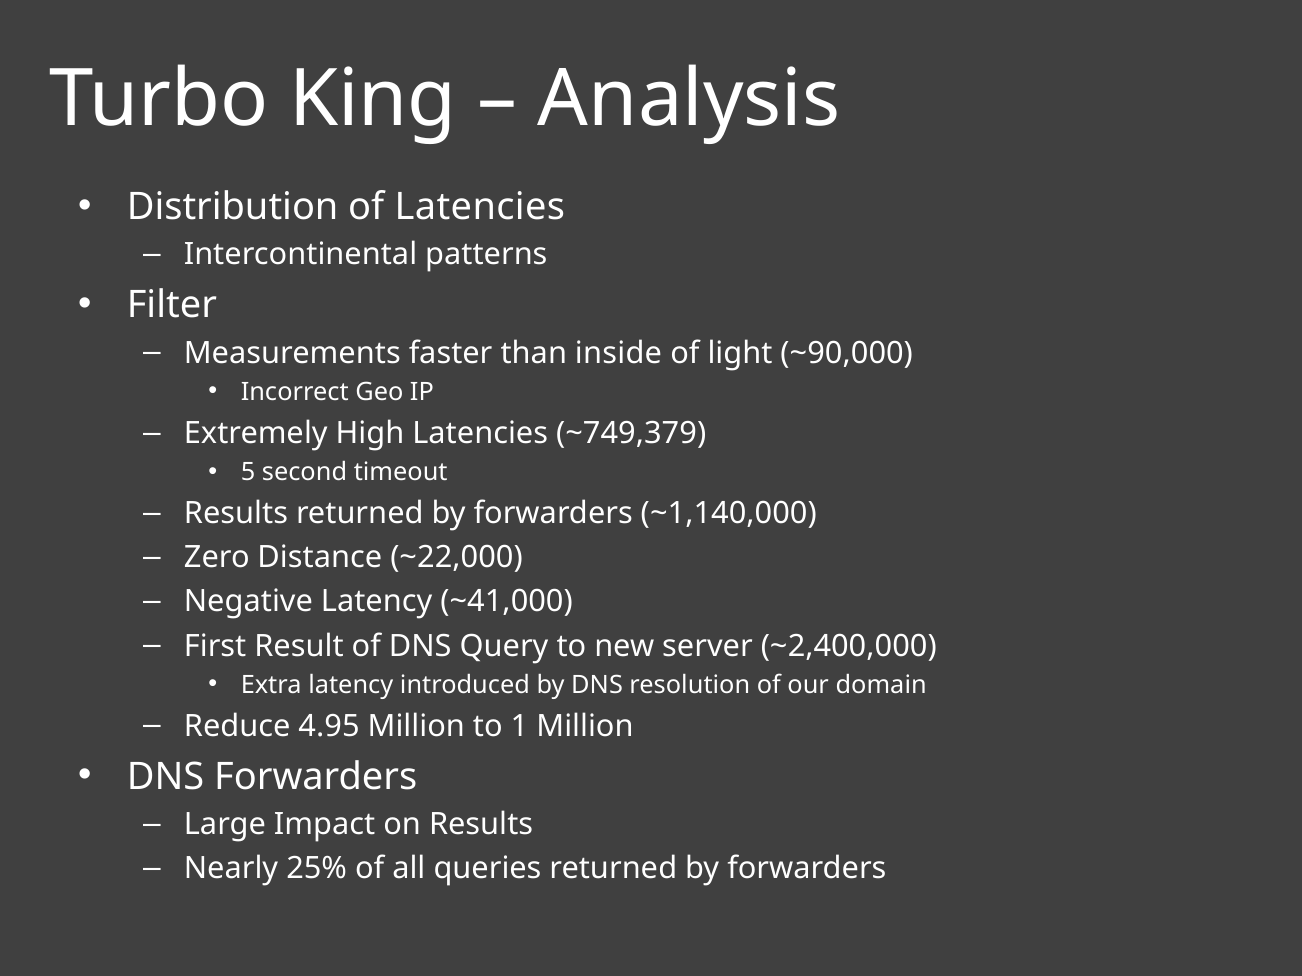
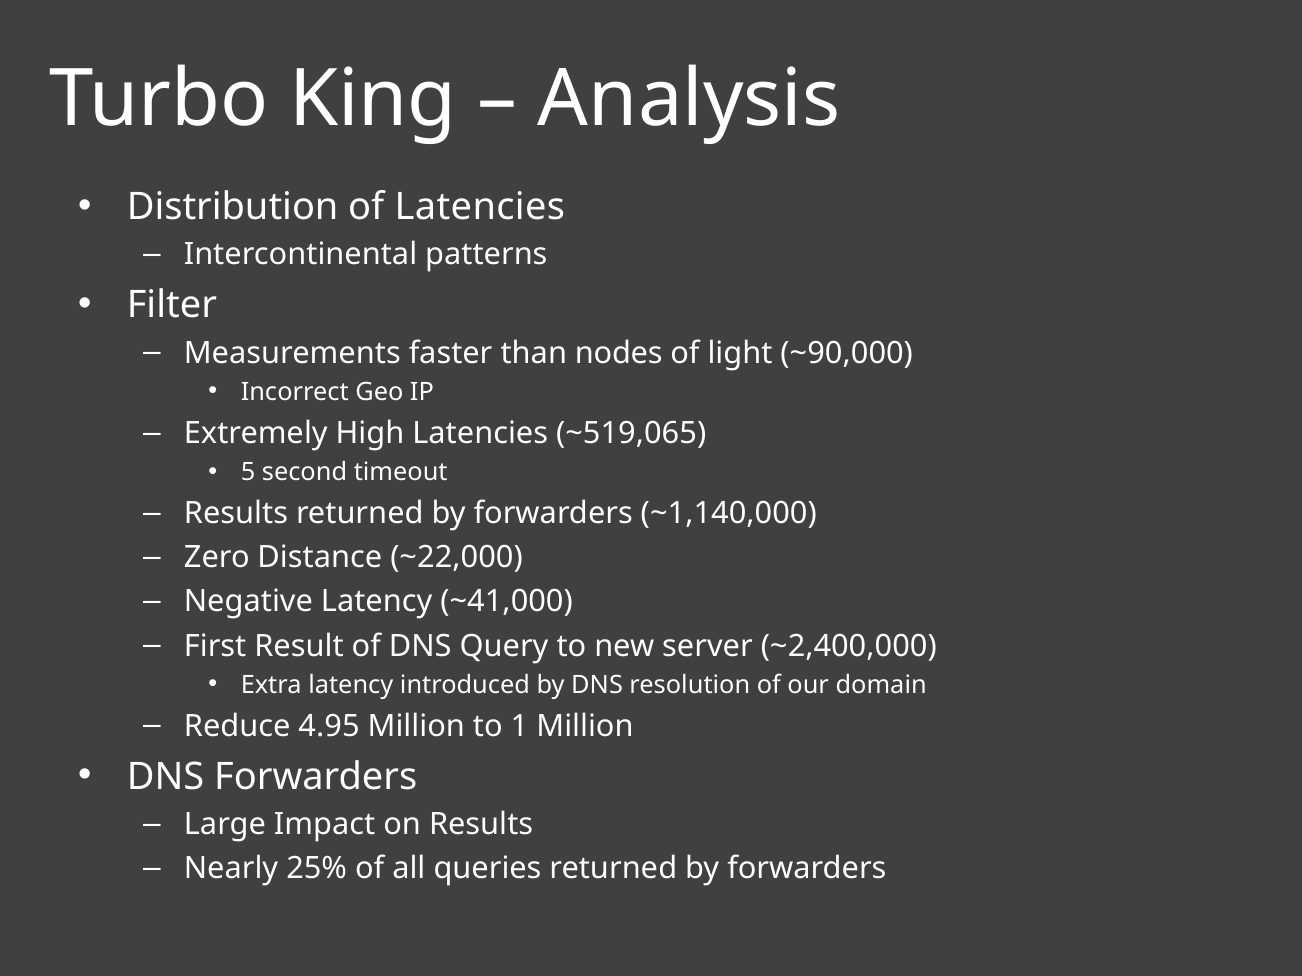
inside: inside -> nodes
~749,379: ~749,379 -> ~519,065
